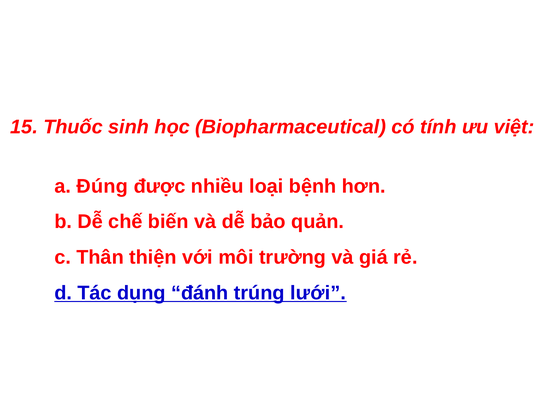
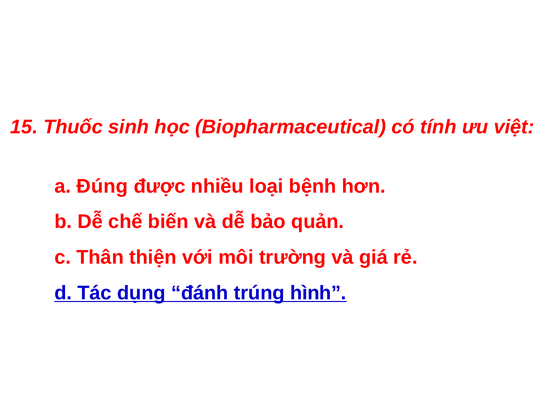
lưới: lưới -> hình
